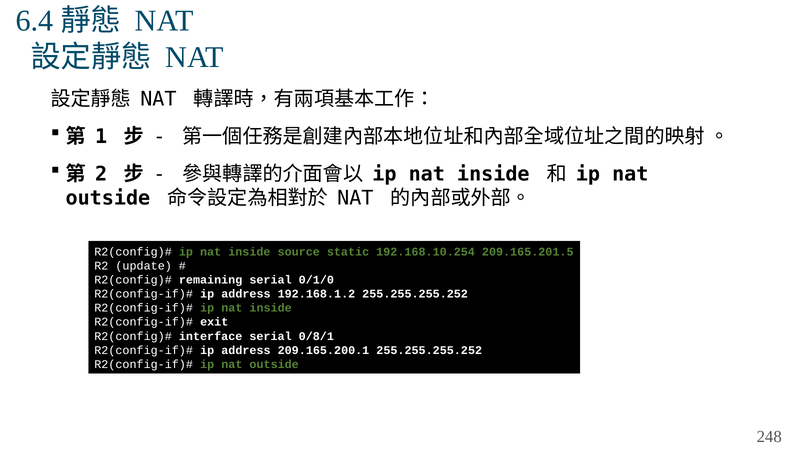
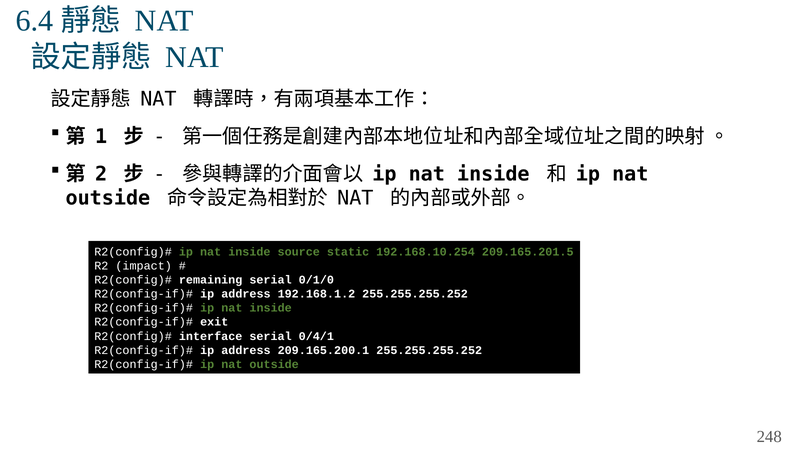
update: update -> impact
0/8/1: 0/8/1 -> 0/4/1
